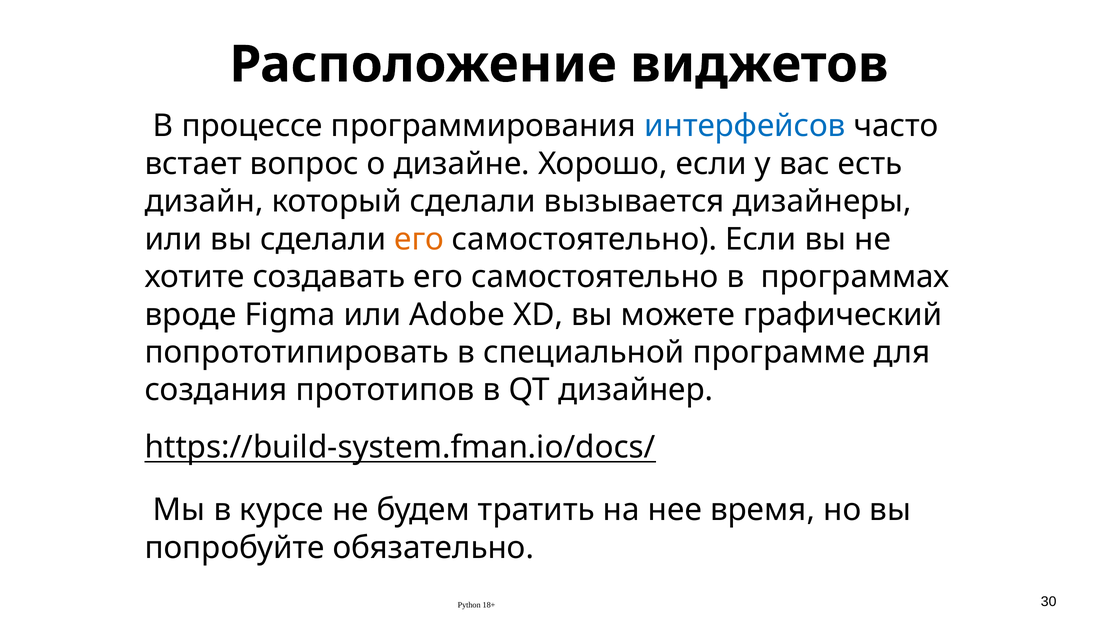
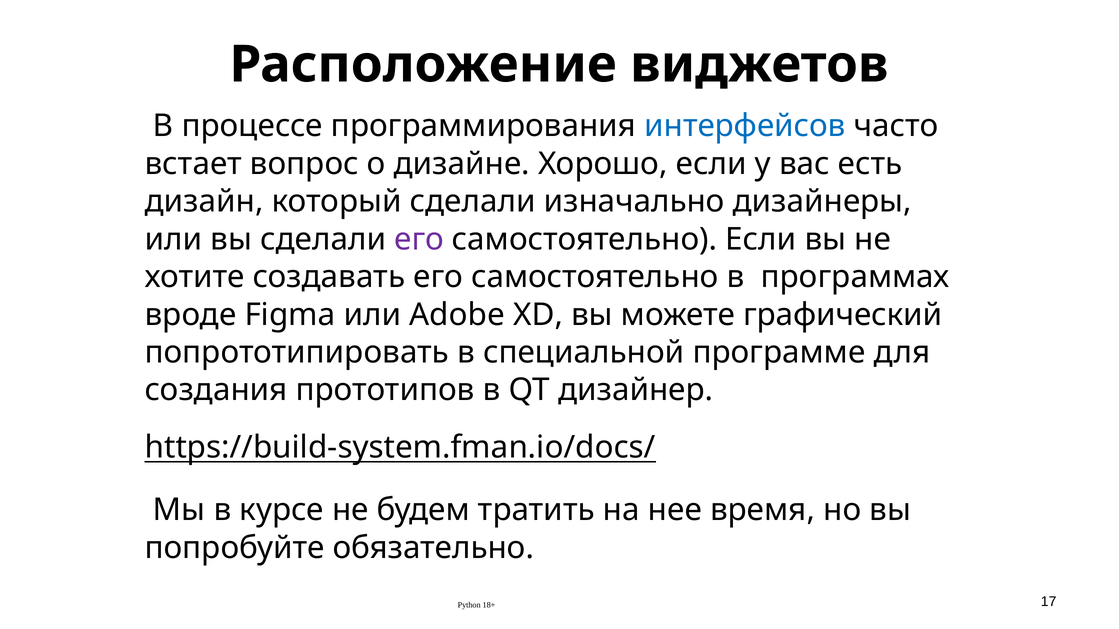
вызывается: вызывается -> изначально
его at (419, 239) colour: orange -> purple
30: 30 -> 17
